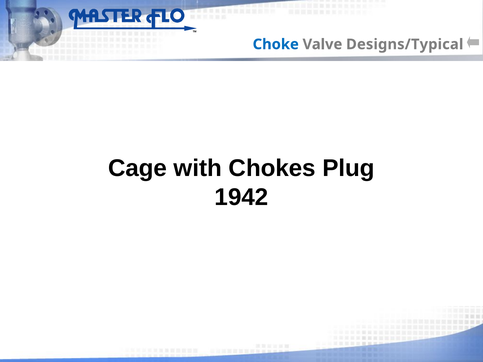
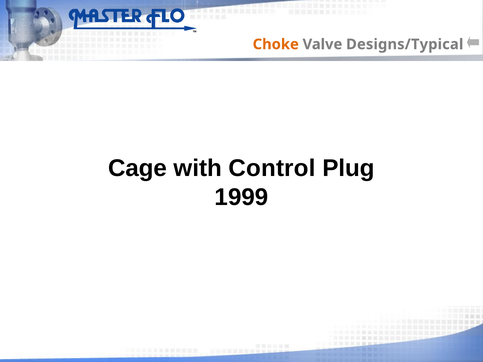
Choke colour: blue -> orange
Chokes: Chokes -> Control
1942: 1942 -> 1999
